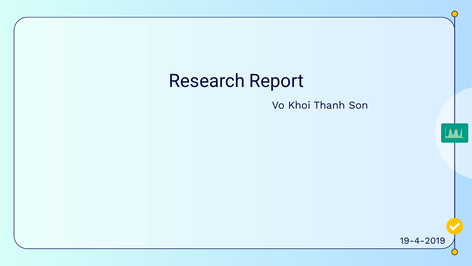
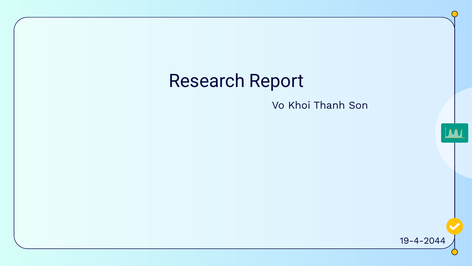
19-4-2019: 19-4-2019 -> 19-4-2044
